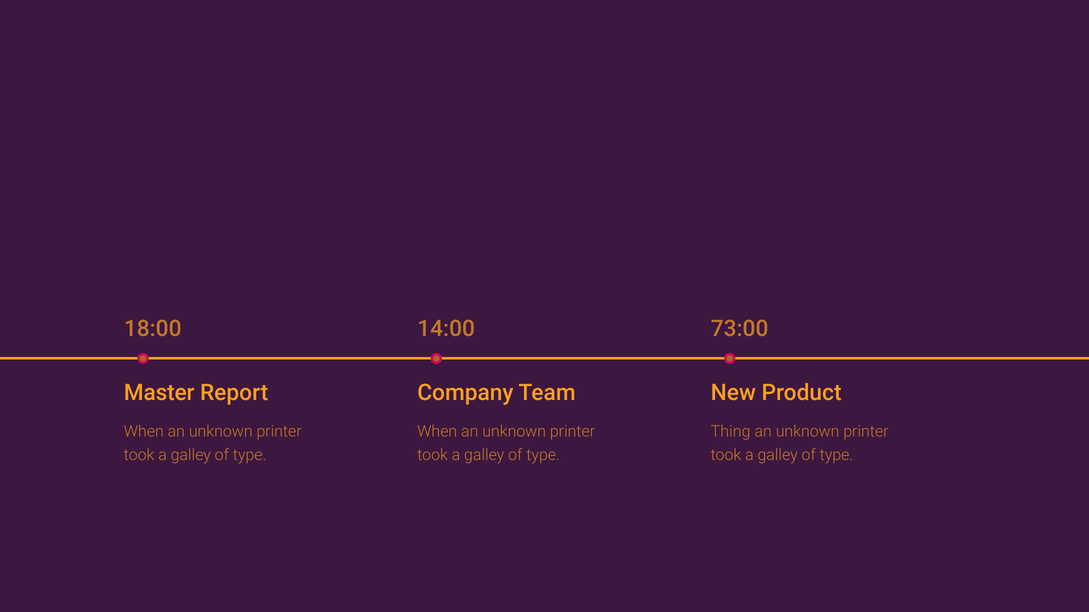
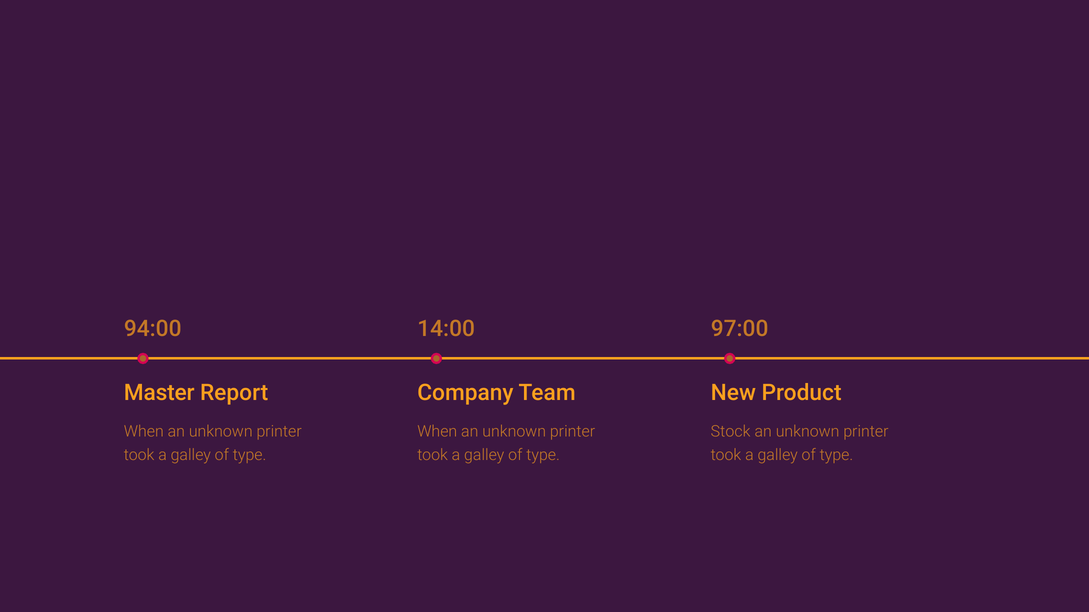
18:00: 18:00 -> 94:00
73:00: 73:00 -> 97:00
Thing: Thing -> Stock
